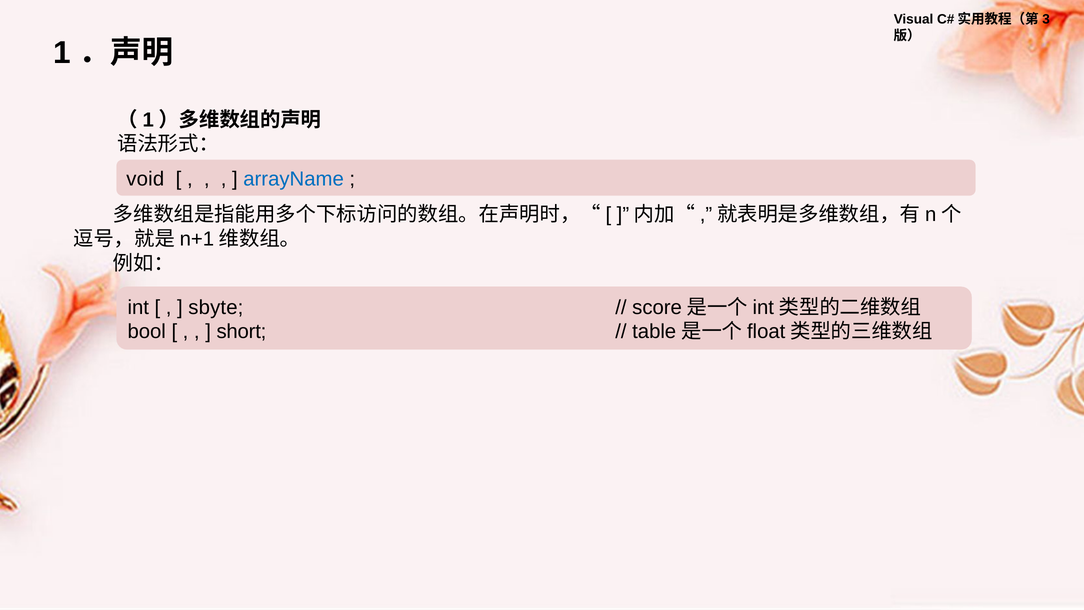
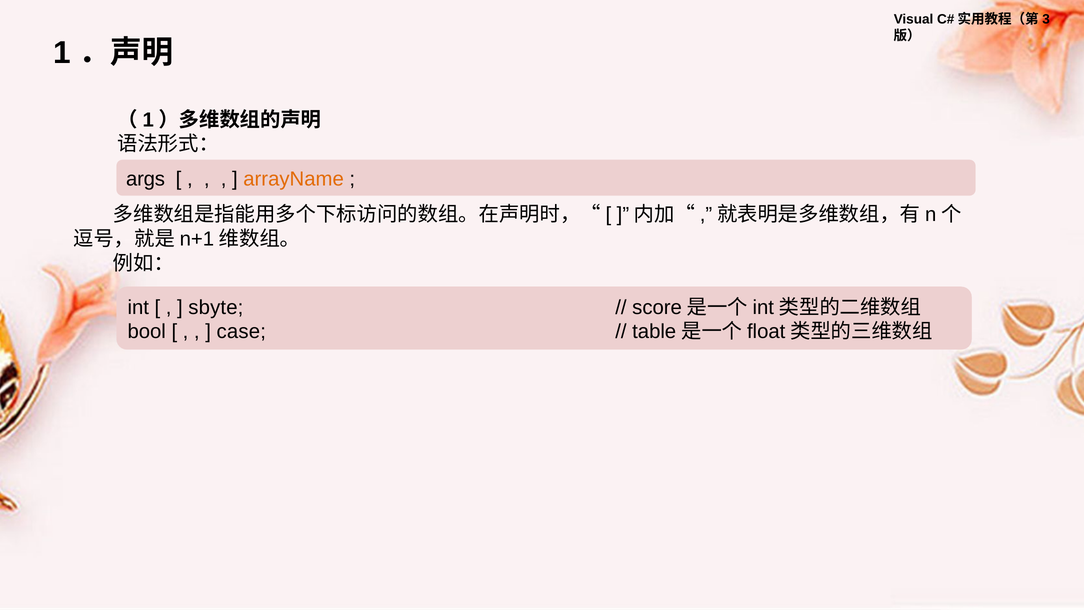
void: void -> args
arrayName colour: blue -> orange
short: short -> case
